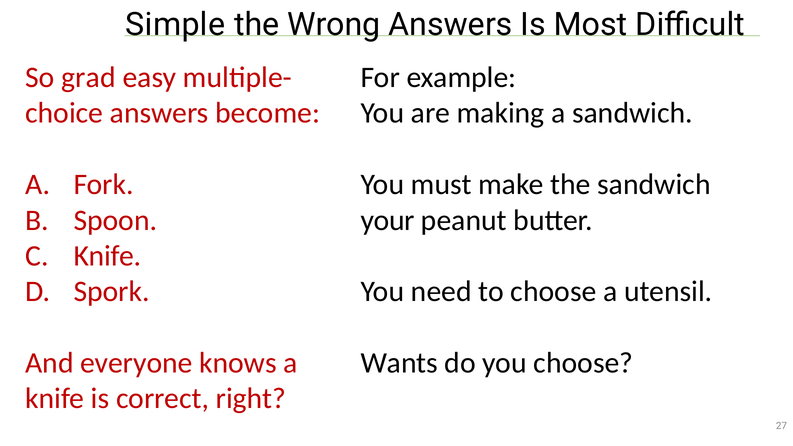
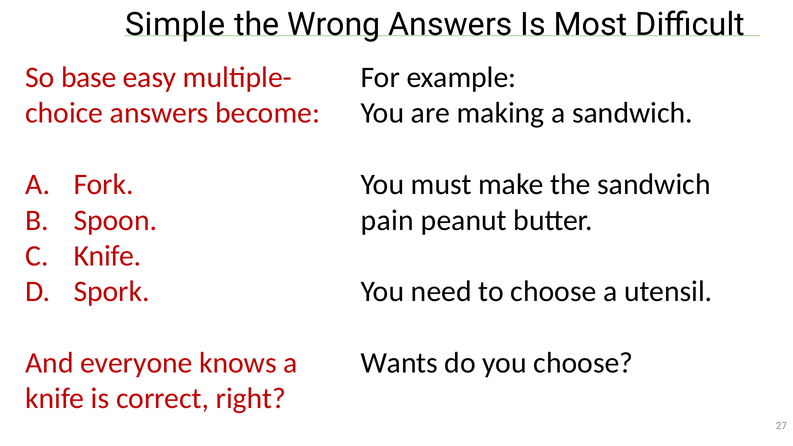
grad: grad -> base
your: your -> pain
